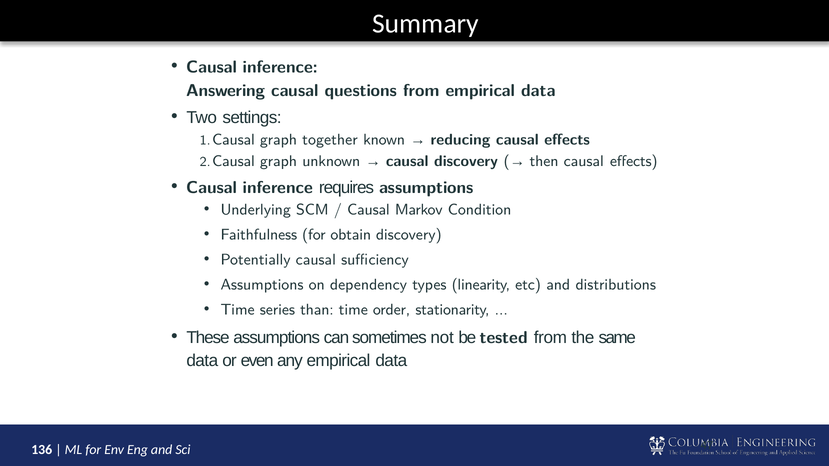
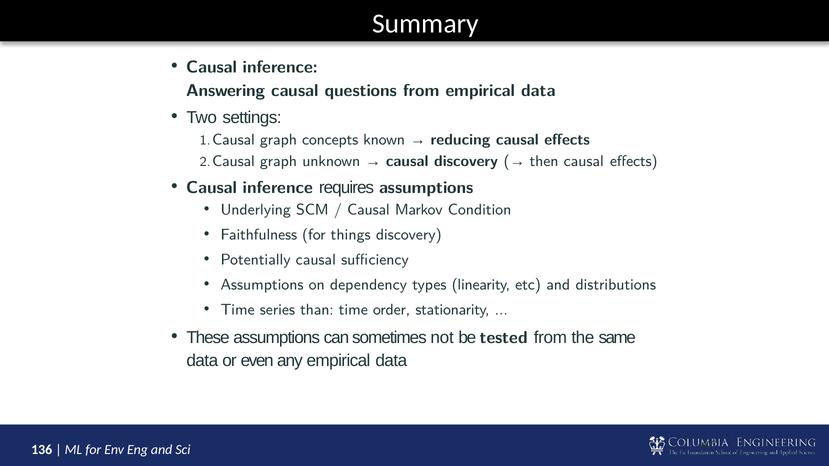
together: together -> concepts
obtain: obtain -> things
